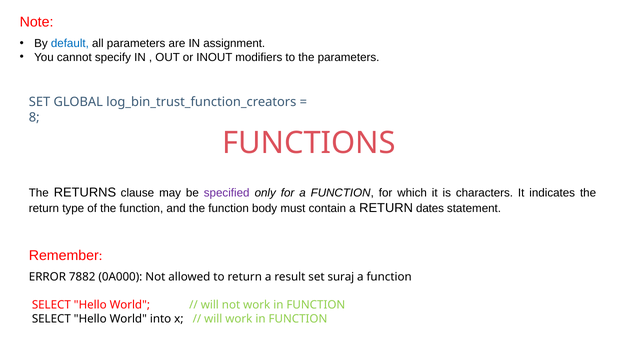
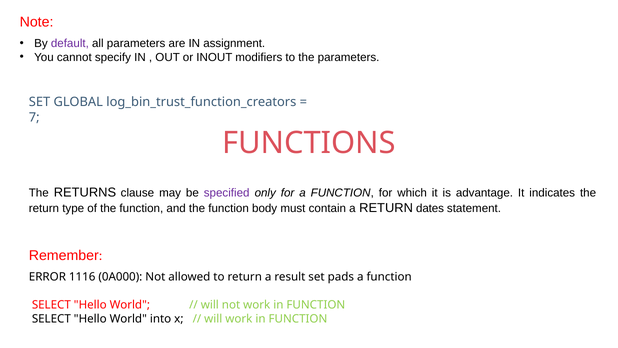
default colour: blue -> purple
8: 8 -> 7
characters: characters -> advantage
7882: 7882 -> 1116
suraj: suraj -> pads
